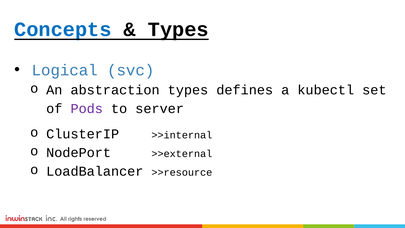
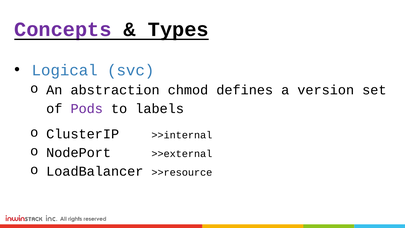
Concepts colour: blue -> purple
abstraction types: types -> chmod
kubectl: kubectl -> version
server: server -> labels
